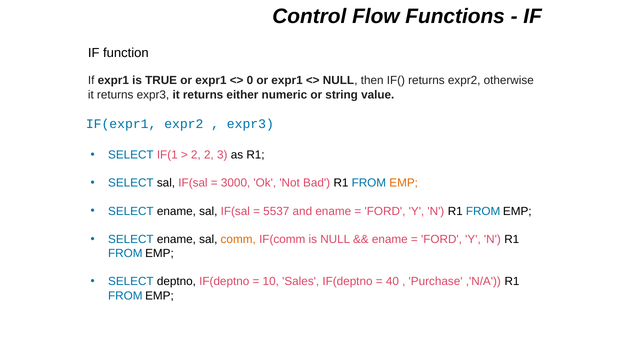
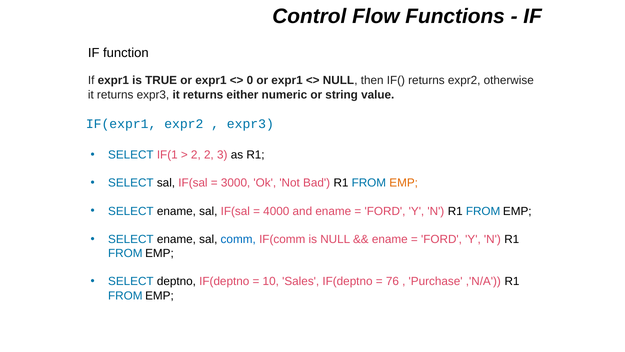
5537: 5537 -> 4000
comm colour: orange -> blue
40: 40 -> 76
